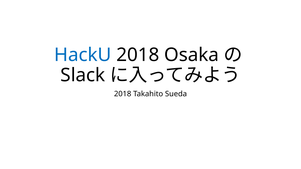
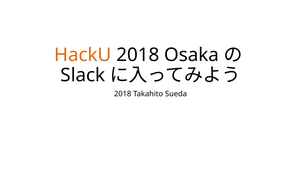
HackU colour: blue -> orange
